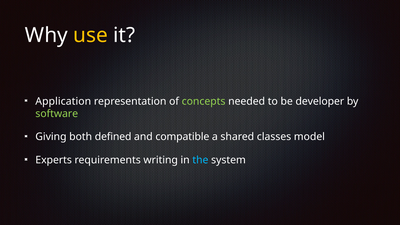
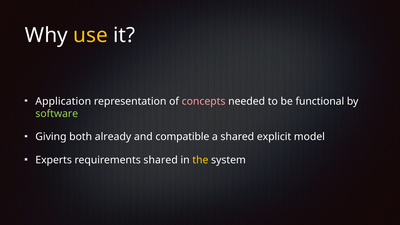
concepts colour: light green -> pink
developer: developer -> functional
defined: defined -> already
classes: classes -> explicit
requirements writing: writing -> shared
the colour: light blue -> yellow
